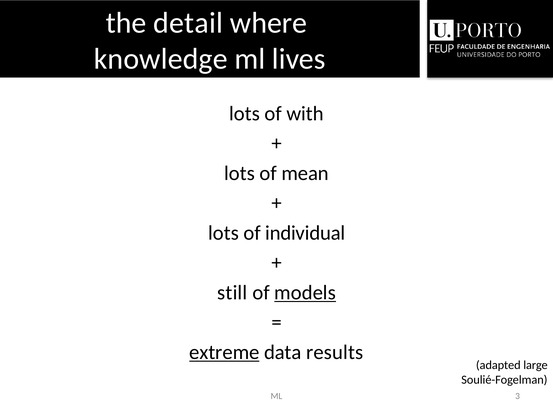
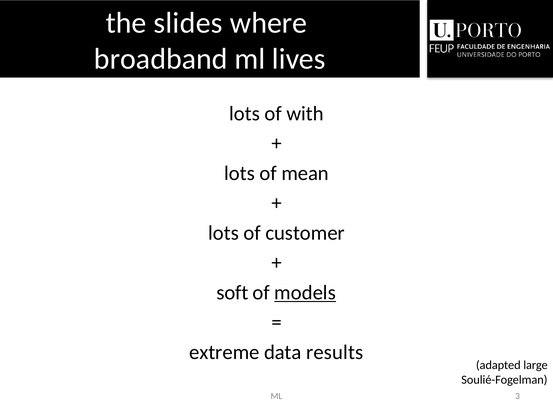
detail: detail -> slides
knowledge: knowledge -> broadband
individual: individual -> customer
still: still -> soft
extreme underline: present -> none
